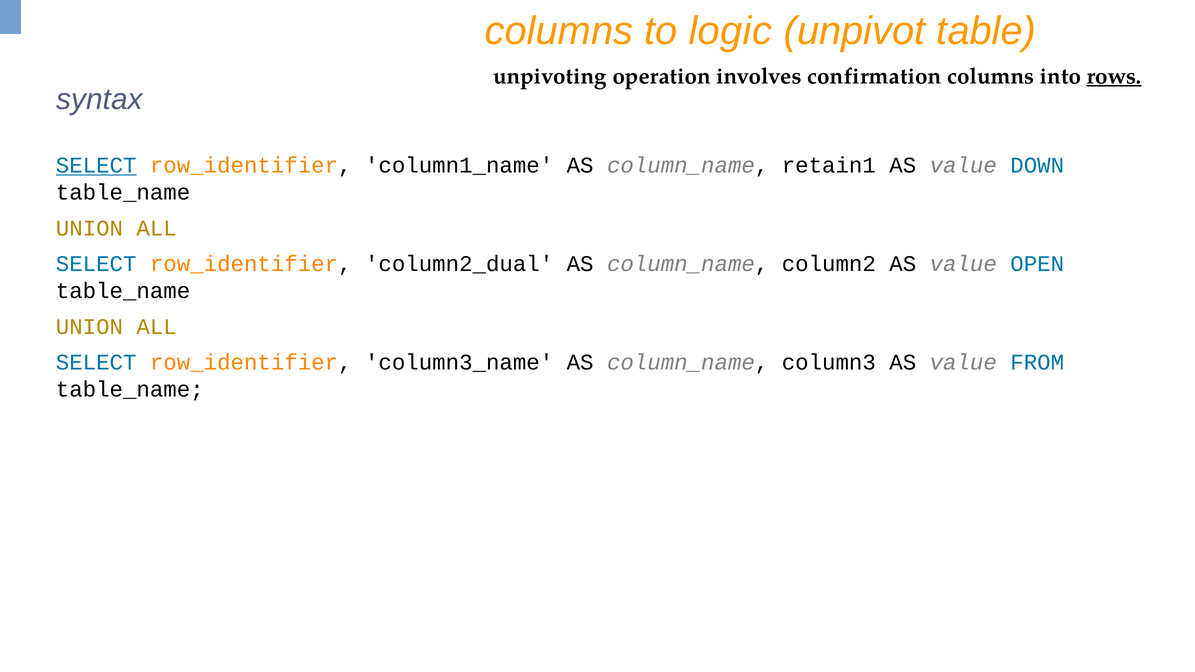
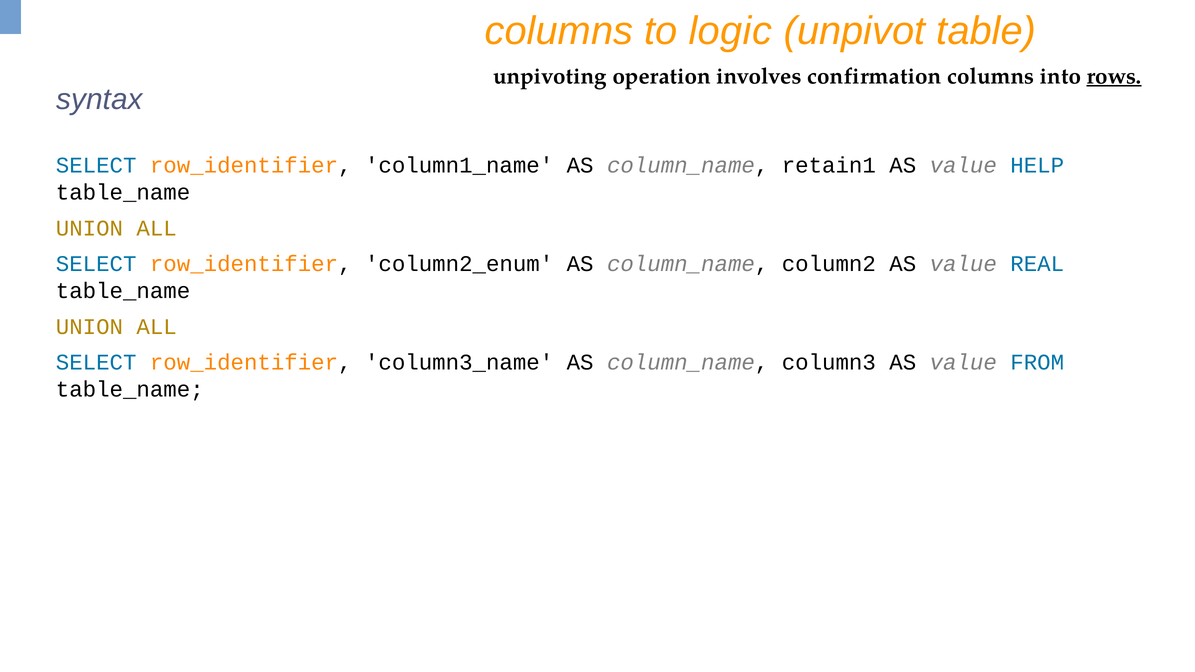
SELECT at (96, 165) underline: present -> none
DOWN: DOWN -> HELP
column2_dual: column2_dual -> column2_enum
OPEN: OPEN -> REAL
